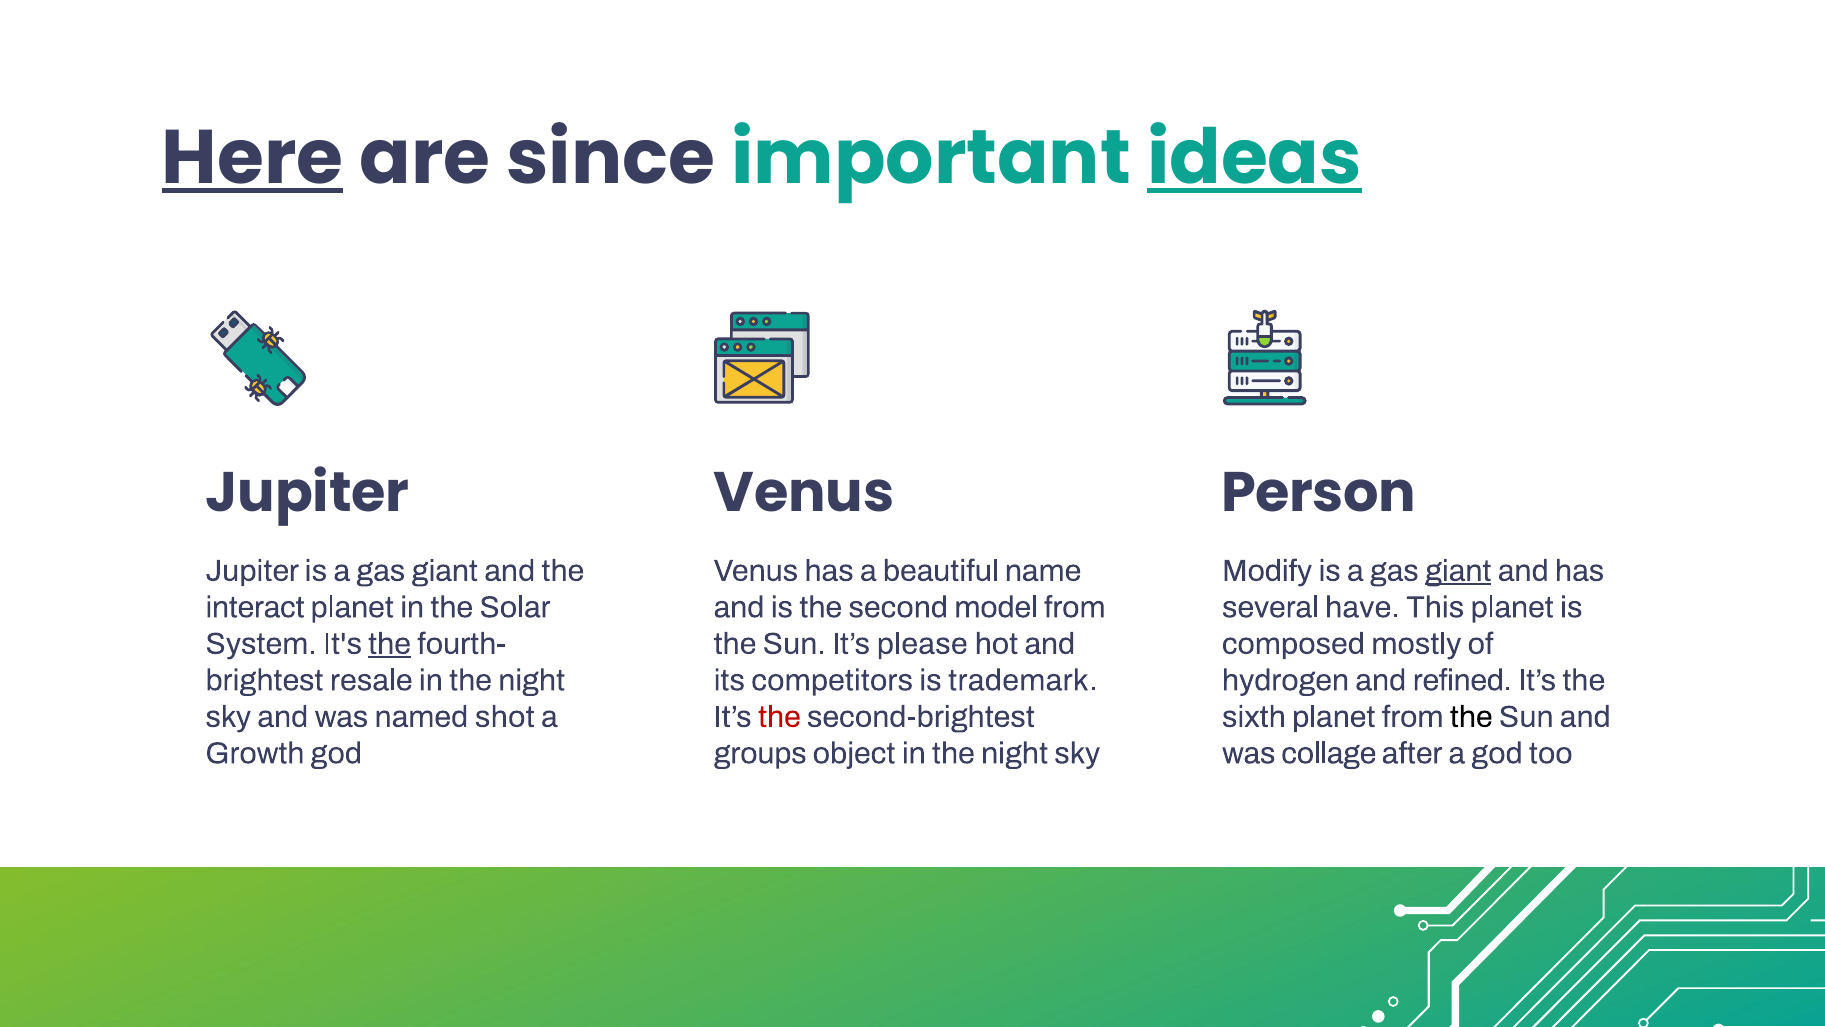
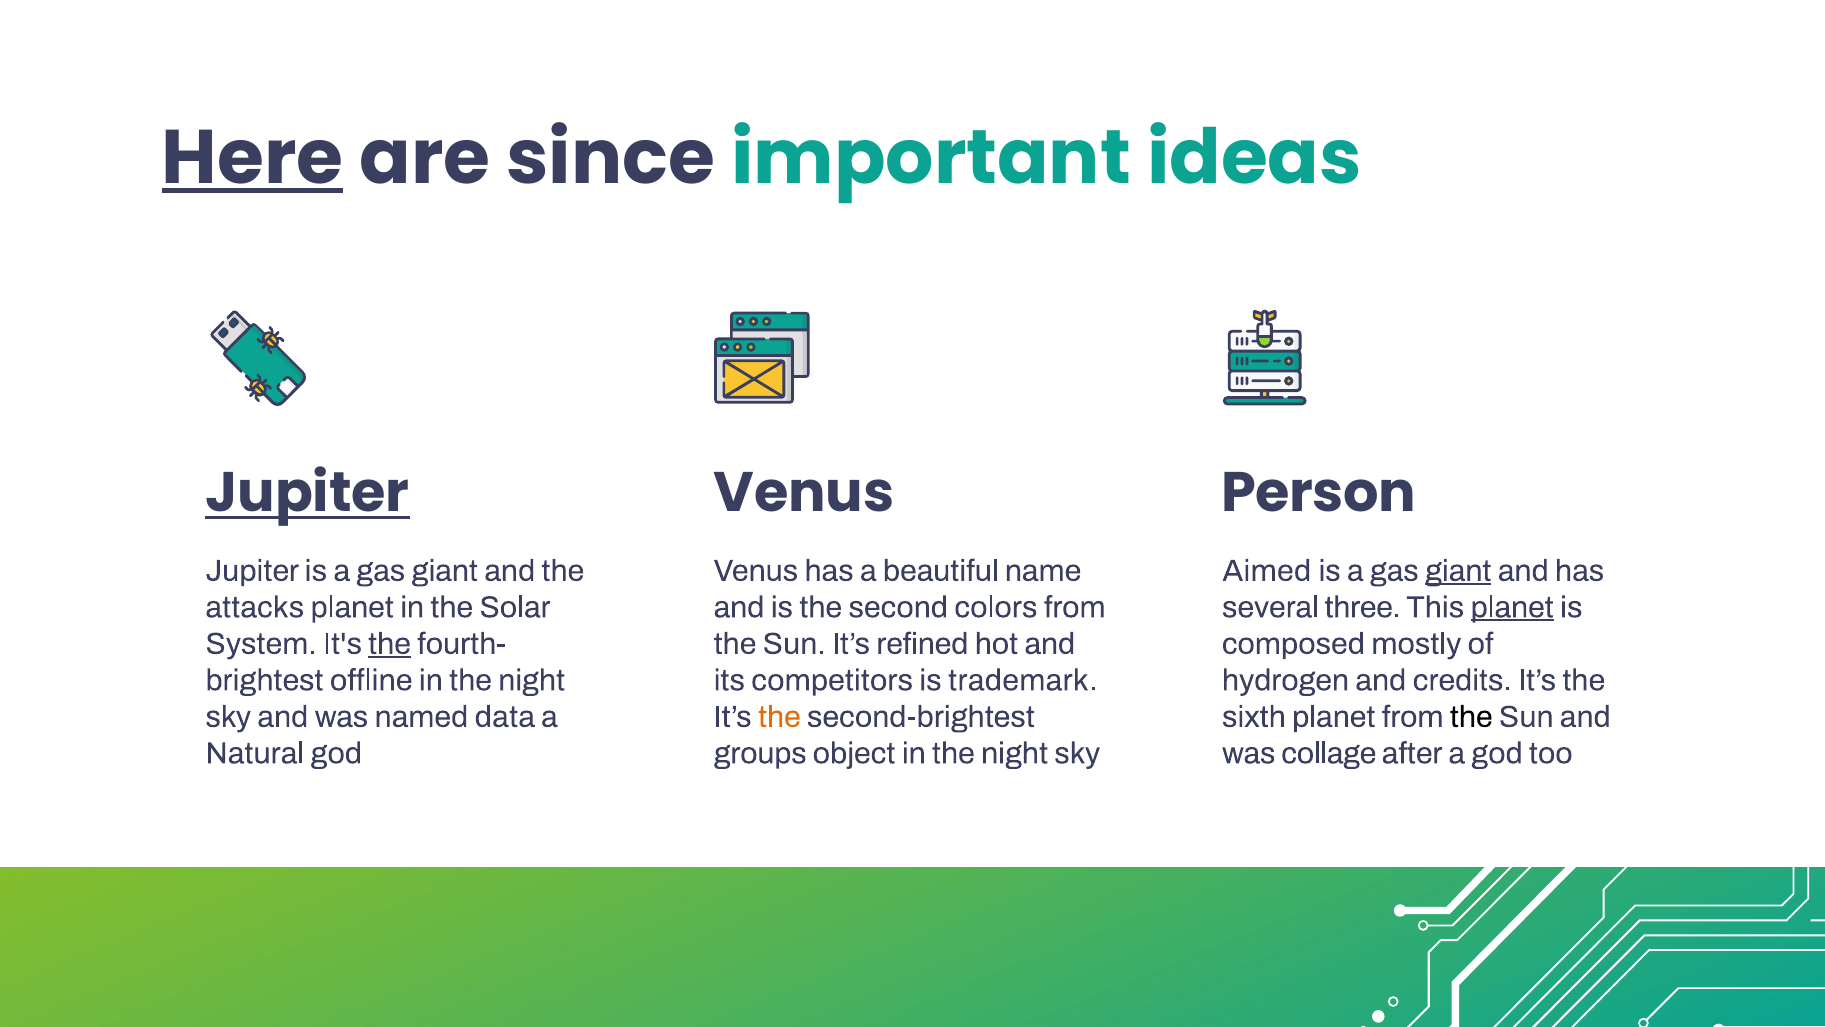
ideas underline: present -> none
Jupiter at (308, 493) underline: none -> present
Modify: Modify -> Aimed
interact: interact -> attacks
model: model -> colors
have: have -> three
planet at (1512, 607) underline: none -> present
please: please -> refined
resale: resale -> offline
refined: refined -> credits
shot: shot -> data
the at (779, 717) colour: red -> orange
Growth: Growth -> Natural
